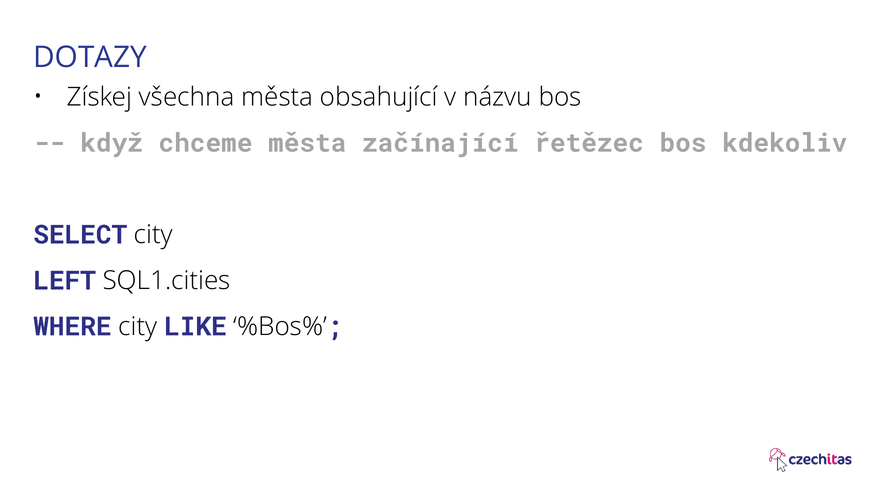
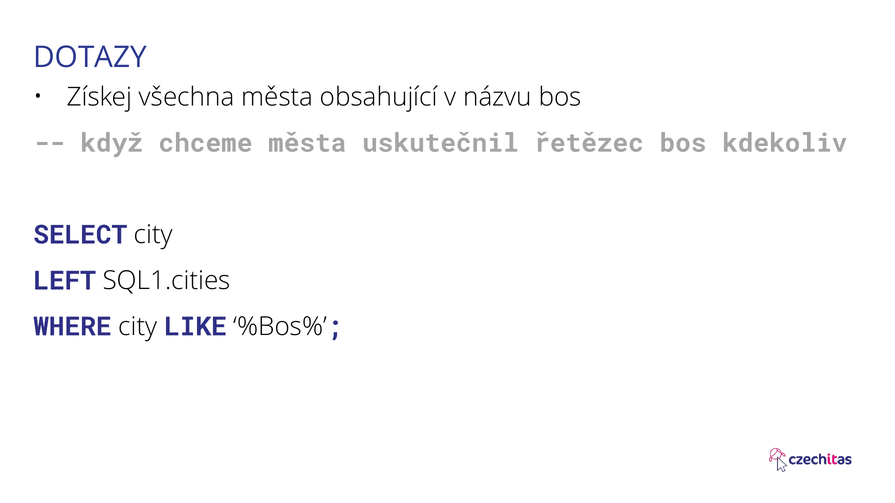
začínající: začínající -> uskutečnil
